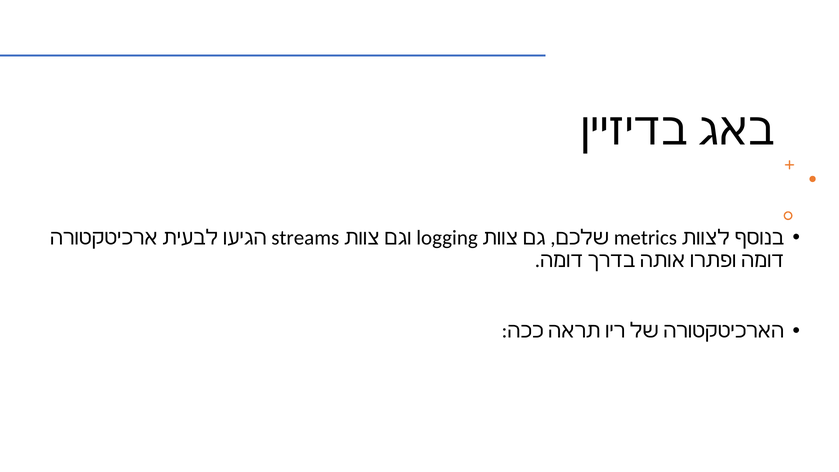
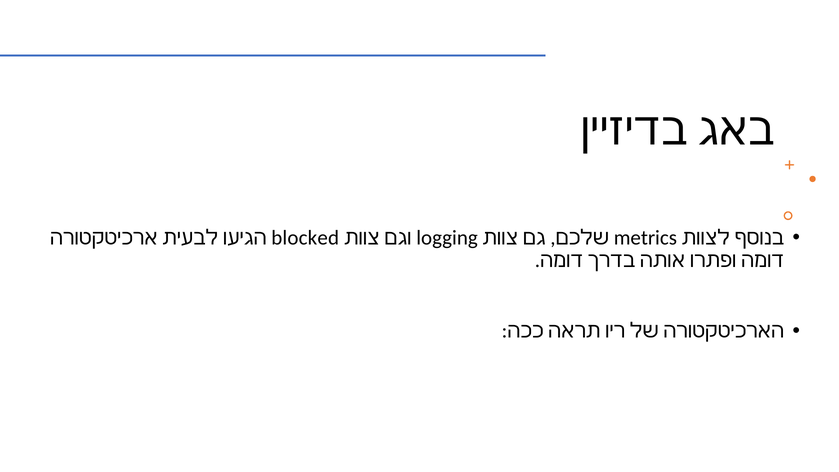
streams: streams -> blocked
